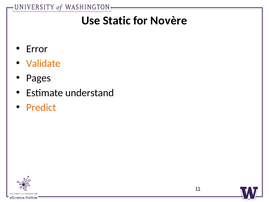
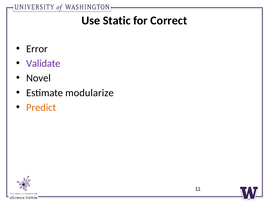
Novère: Novère -> Correct
Validate colour: orange -> purple
Pages: Pages -> Novel
understand: understand -> modularize
